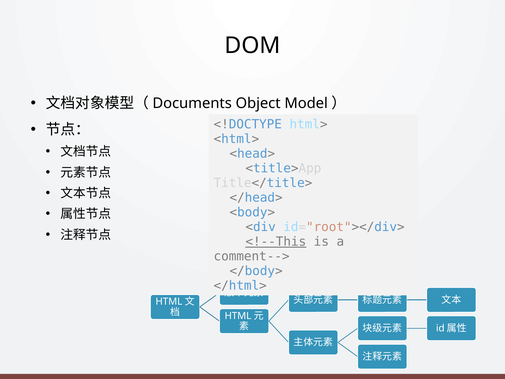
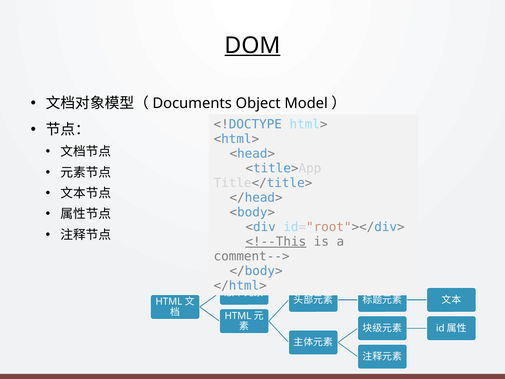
DOM underline: none -> present
